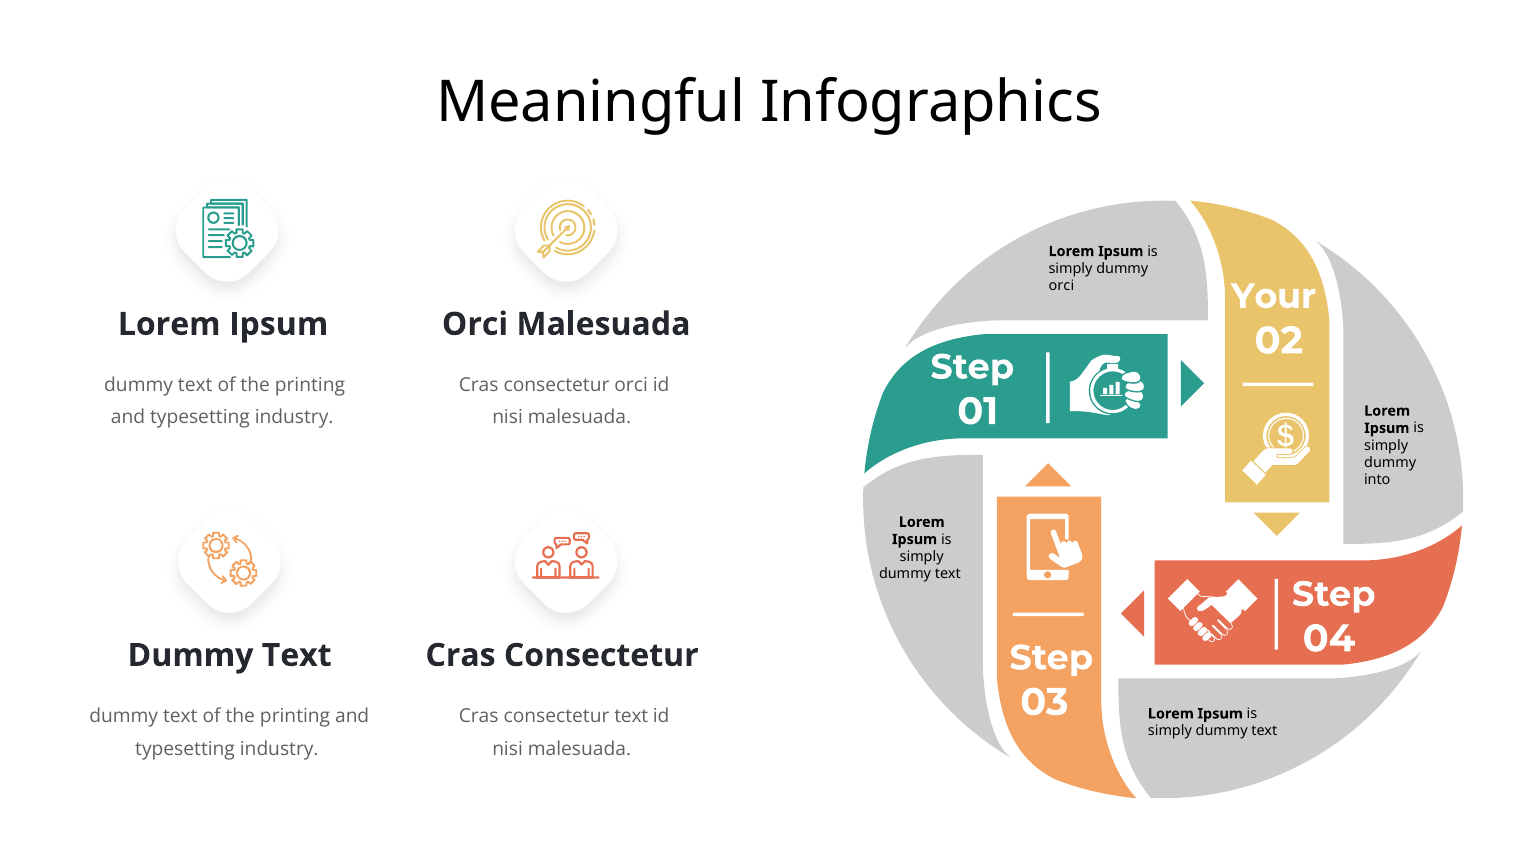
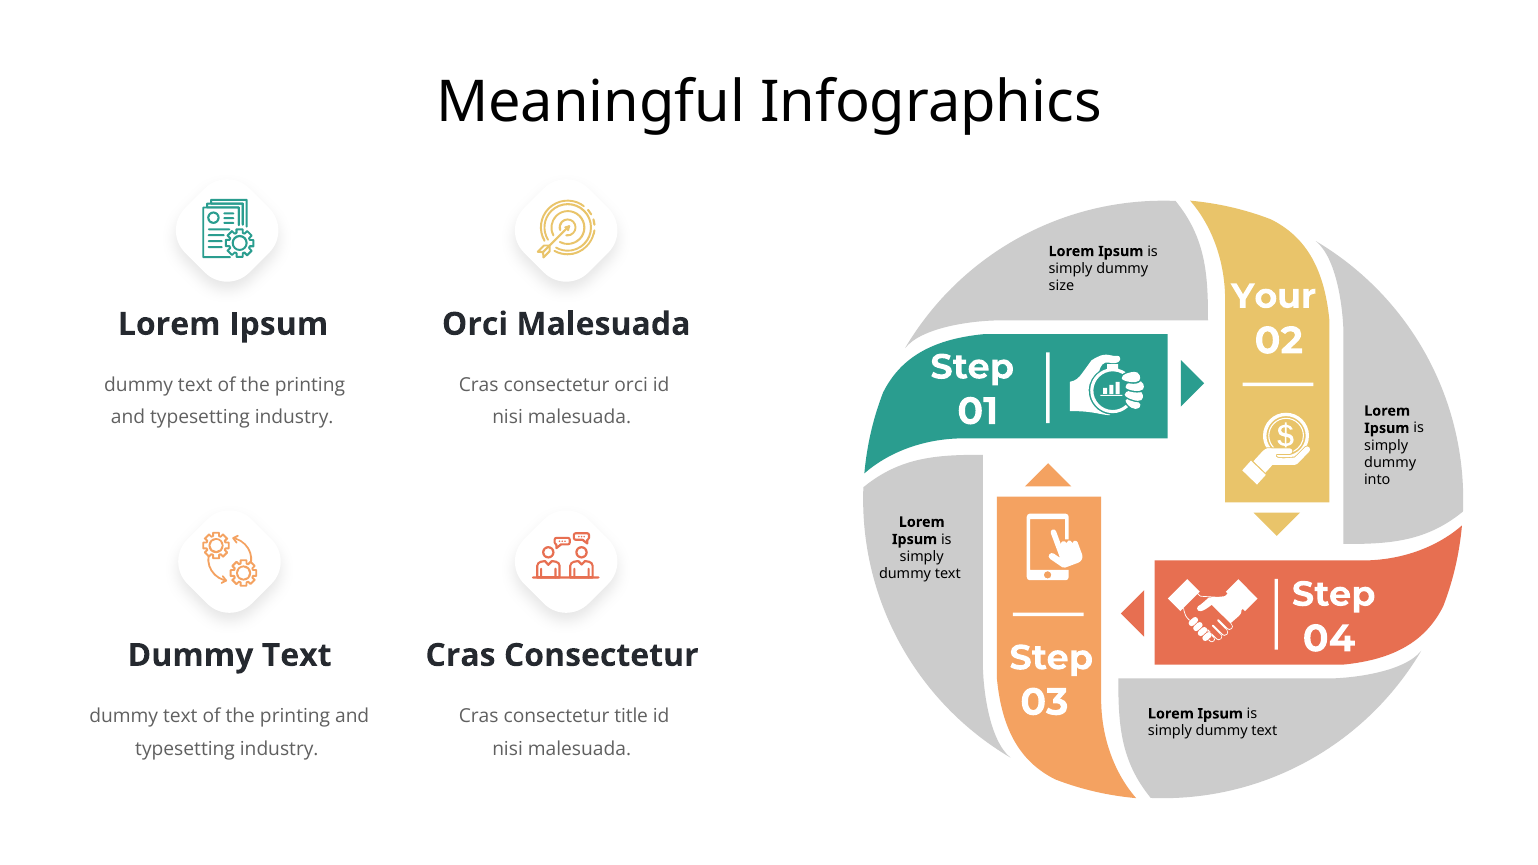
orci at (1061, 286): orci -> size
consectetur text: text -> title
